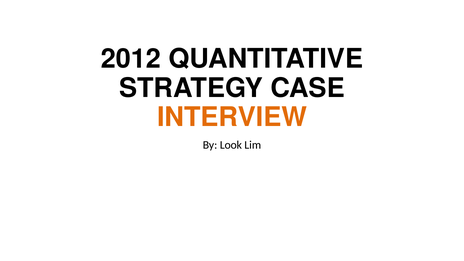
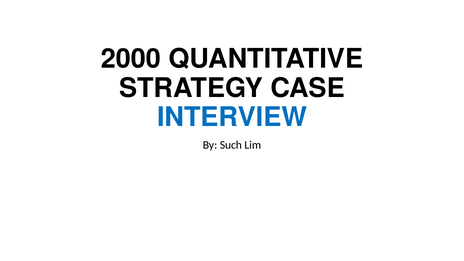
2012: 2012 -> 2000
INTERVIEW colour: orange -> blue
Look: Look -> Such
